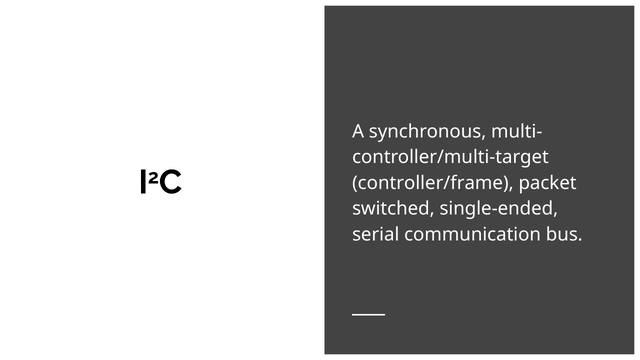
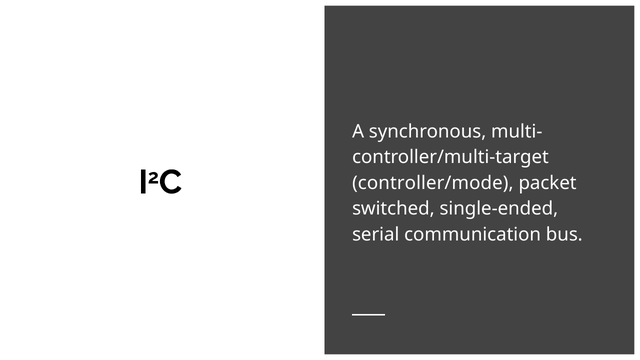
controller/frame: controller/frame -> controller/mode
